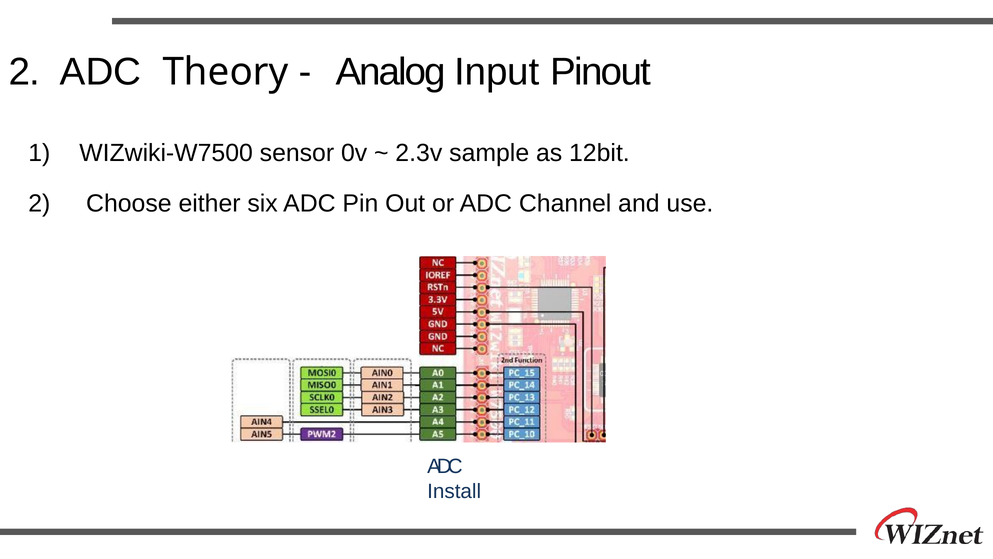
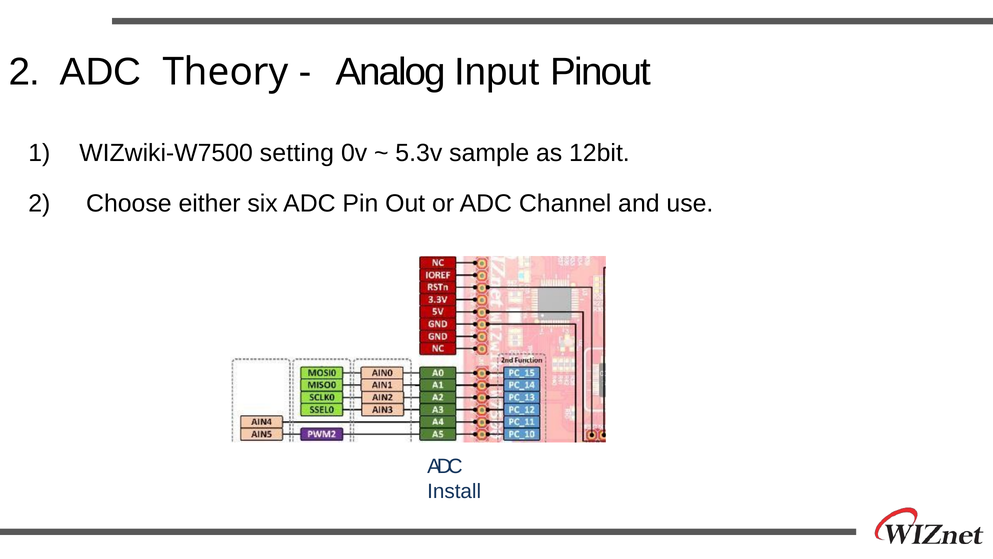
sensor: sensor -> setting
2.3v: 2.3v -> 5.3v
